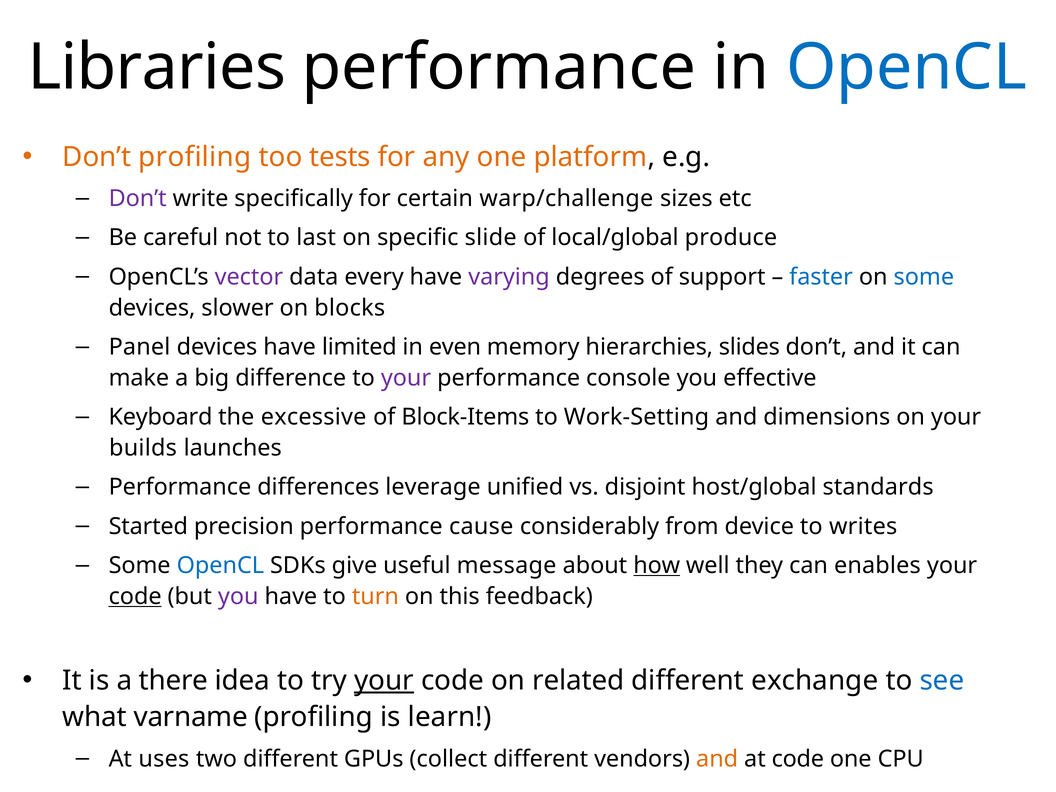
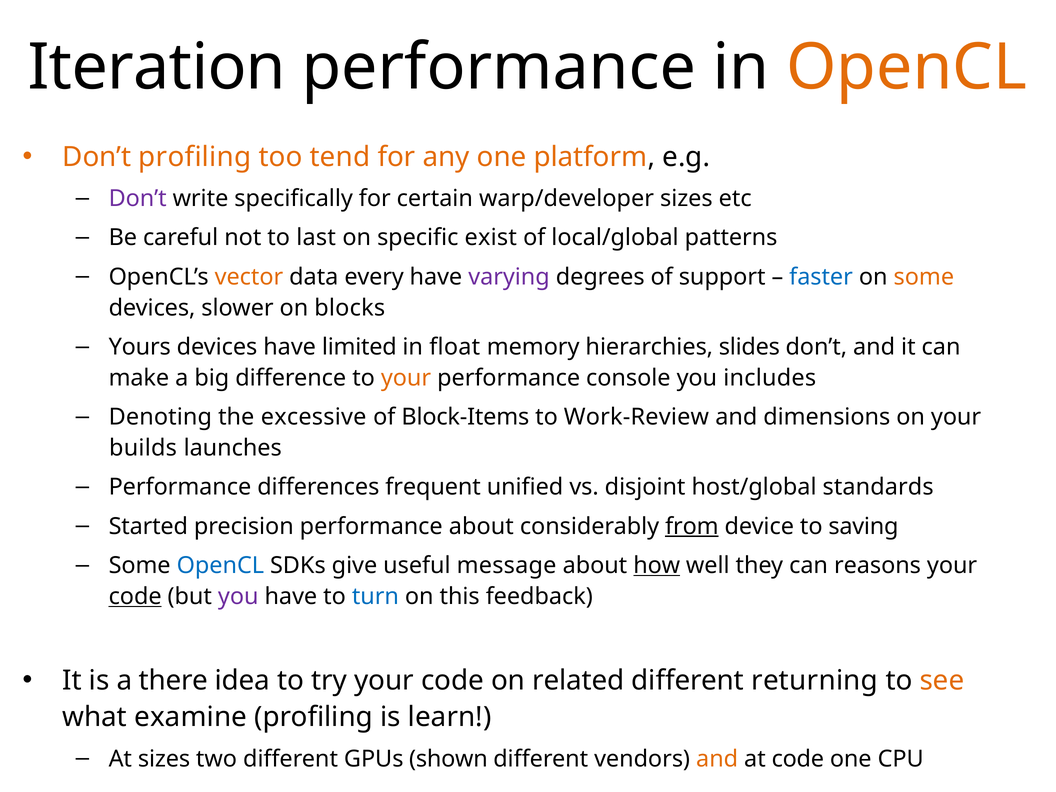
Libraries: Libraries -> Iteration
OpenCL at (907, 67) colour: blue -> orange
tests: tests -> tend
warp/challenge: warp/challenge -> warp/developer
slide: slide -> exist
produce: produce -> patterns
vector colour: purple -> orange
some at (924, 277) colour: blue -> orange
Panel: Panel -> Yours
even: even -> float
your at (406, 378) colour: purple -> orange
effective: effective -> includes
Keyboard: Keyboard -> Denoting
Work-Setting: Work-Setting -> Work-Review
leverage: leverage -> frequent
performance cause: cause -> about
from underline: none -> present
writes: writes -> saving
enables: enables -> reasons
turn colour: orange -> blue
your at (384, 681) underline: present -> none
exchange: exchange -> returning
see colour: blue -> orange
varname: varname -> examine
At uses: uses -> sizes
collect: collect -> shown
